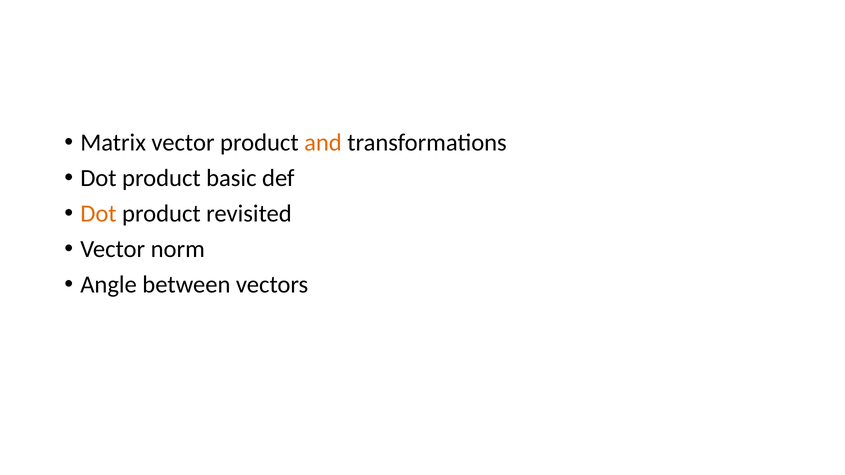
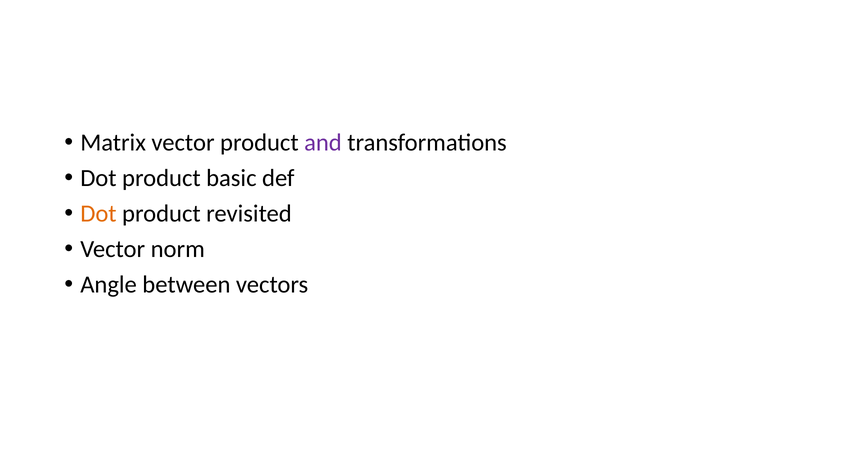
and colour: orange -> purple
